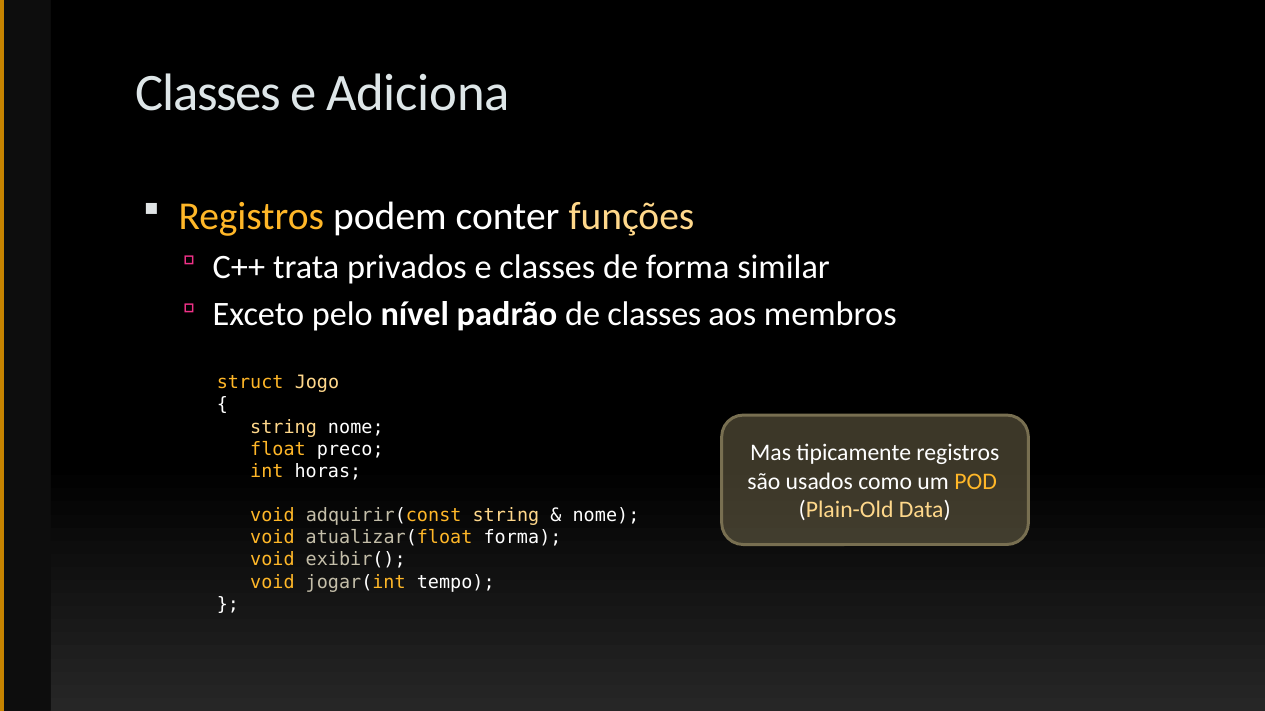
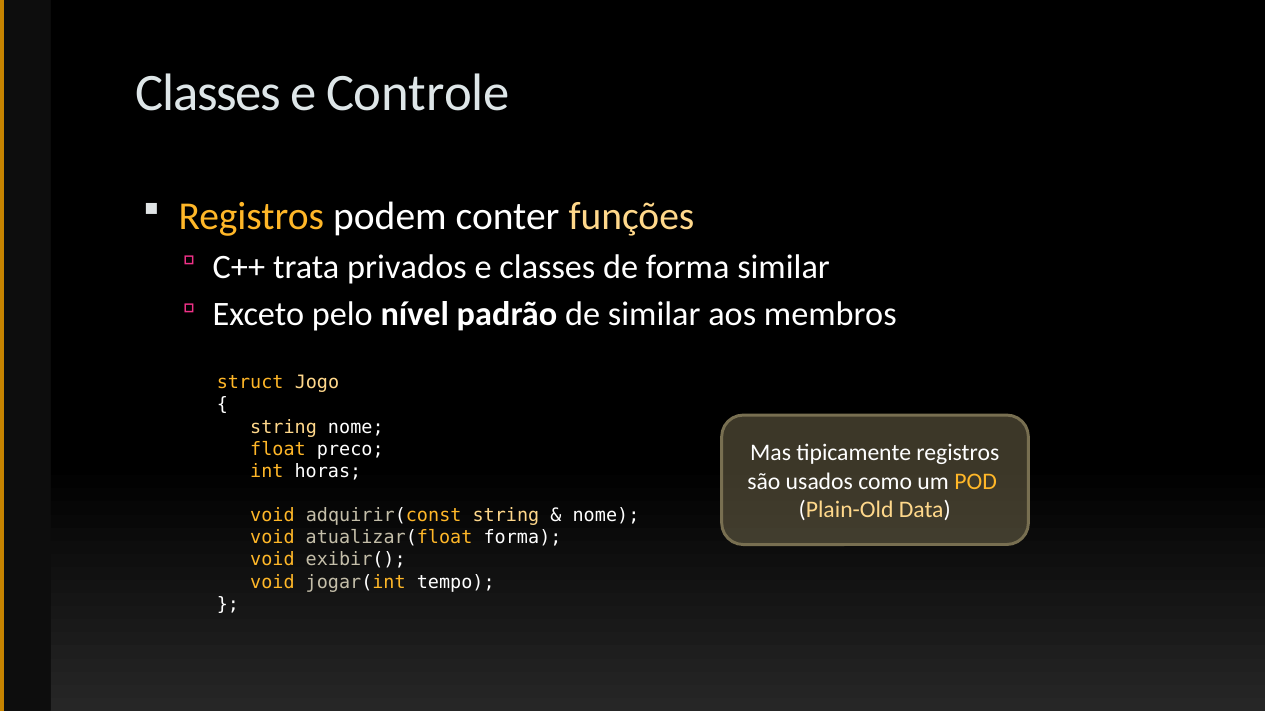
Adiciona: Adiciona -> Controle
de classes: classes -> similar
